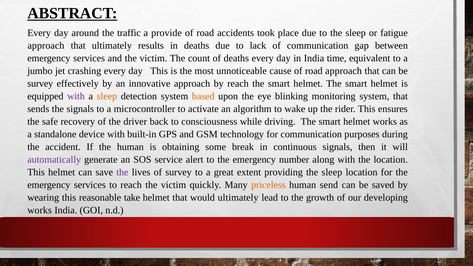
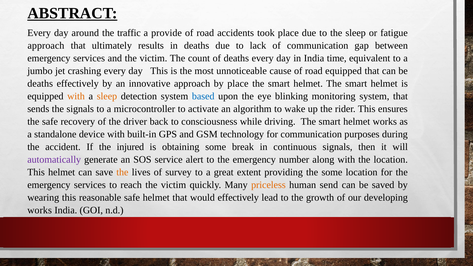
road approach: approach -> equipped
survey at (40, 84): survey -> deaths
by reach: reach -> place
with at (76, 96) colour: purple -> orange
based colour: orange -> blue
the human: human -> injured
the at (122, 172) colour: purple -> orange
providing the sleep: sleep -> some
reasonable take: take -> safe
would ultimately: ultimately -> effectively
